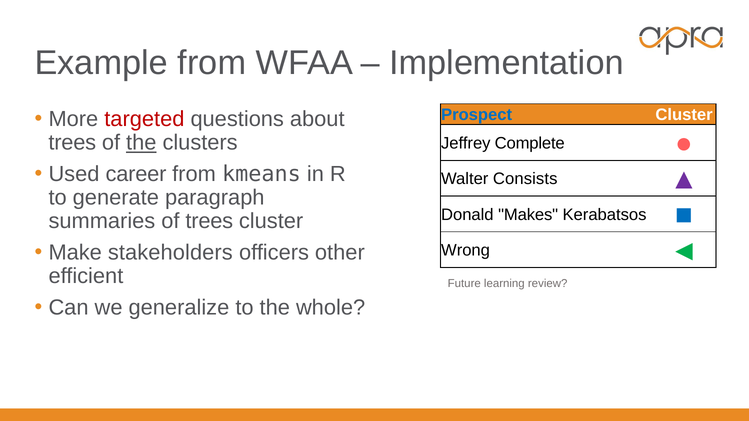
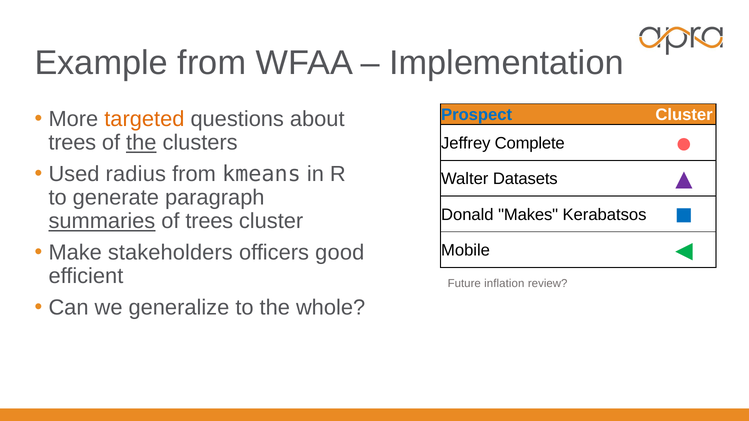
targeted colour: red -> orange
career: career -> radius
Consists: Consists -> Datasets
summaries underline: none -> present
other: other -> good
Wrong: Wrong -> Mobile
learning: learning -> inflation
